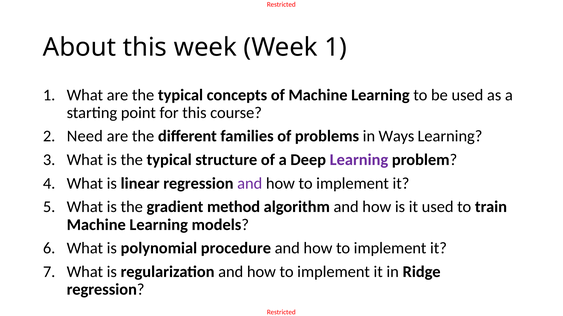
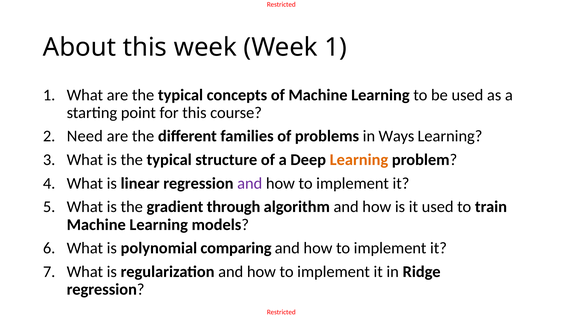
Learning at (359, 160) colour: purple -> orange
method: method -> through
procedure: procedure -> comparing
